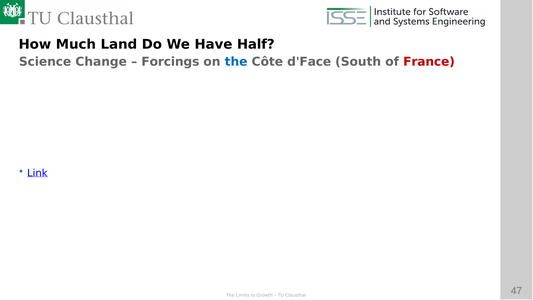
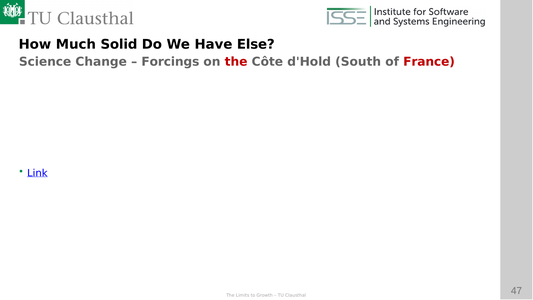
Land: Land -> Solid
Half: Half -> Else
the at (236, 62) colour: blue -> red
d'Face: d'Face -> d'Hold
